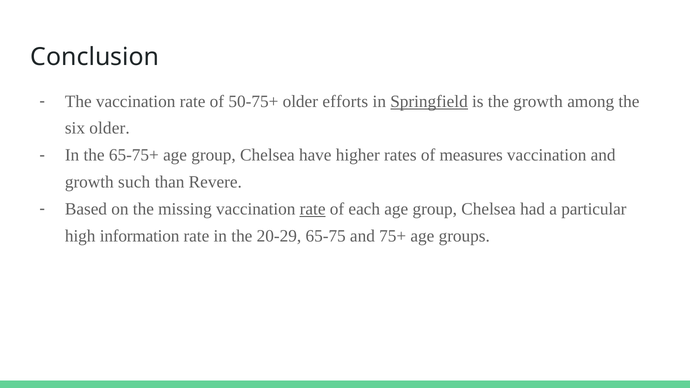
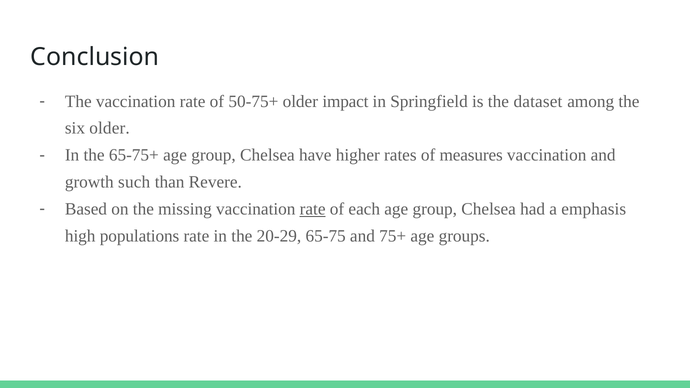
efforts: efforts -> impact
Springfield underline: present -> none
the growth: growth -> dataset
particular: particular -> emphasis
information: information -> populations
